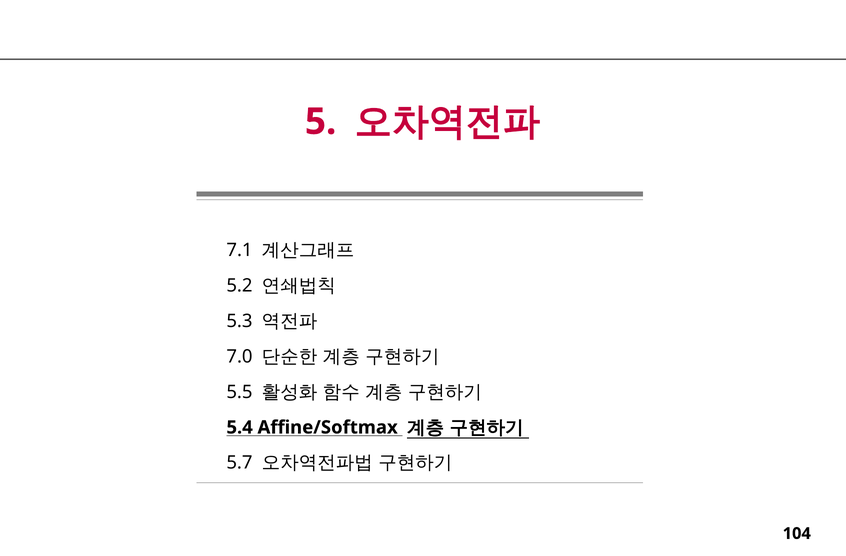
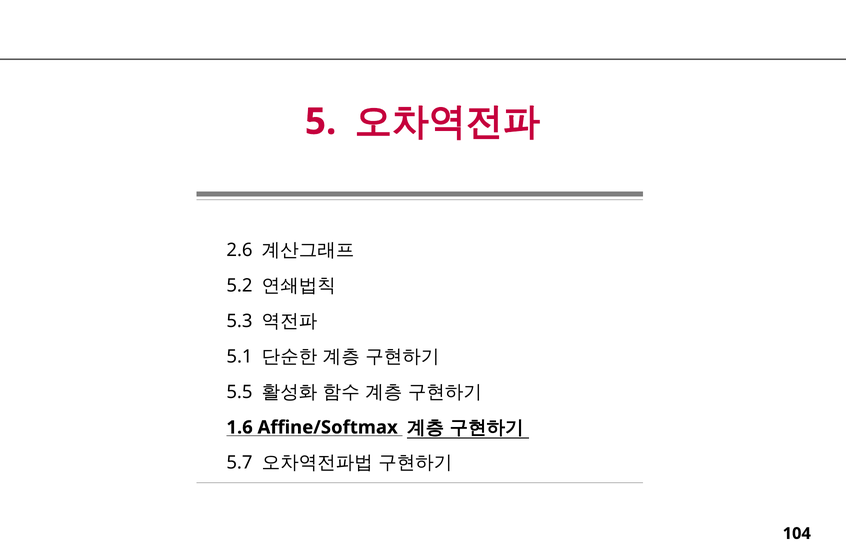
7.1: 7.1 -> 2.6
7.0: 7.0 -> 5.1
5.4: 5.4 -> 1.6
